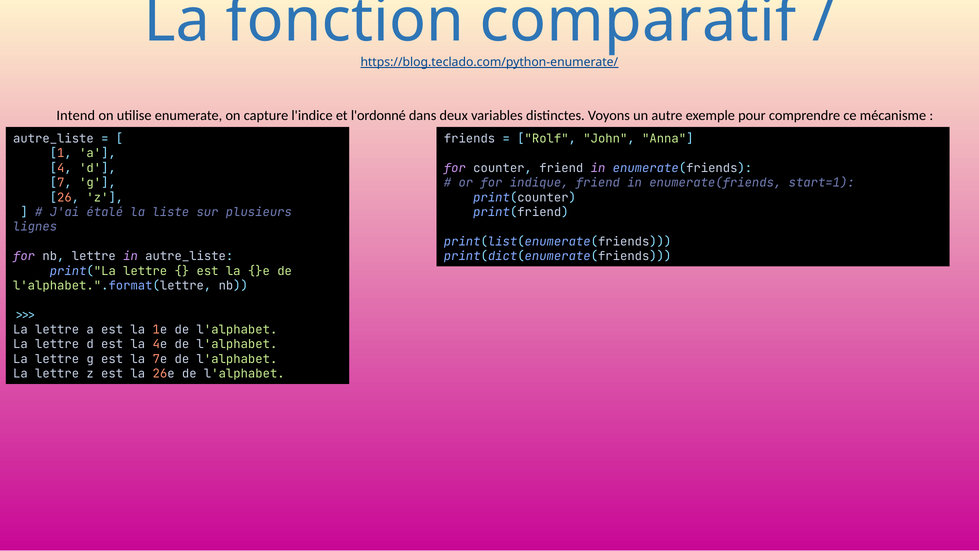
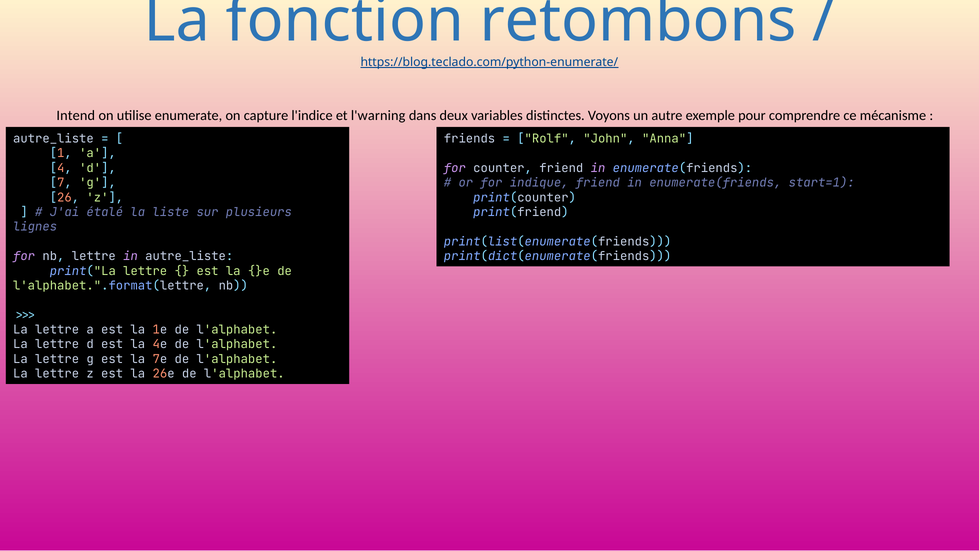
comparatif: comparatif -> retombons
l'ordonné: l'ordonné -> l'warning
